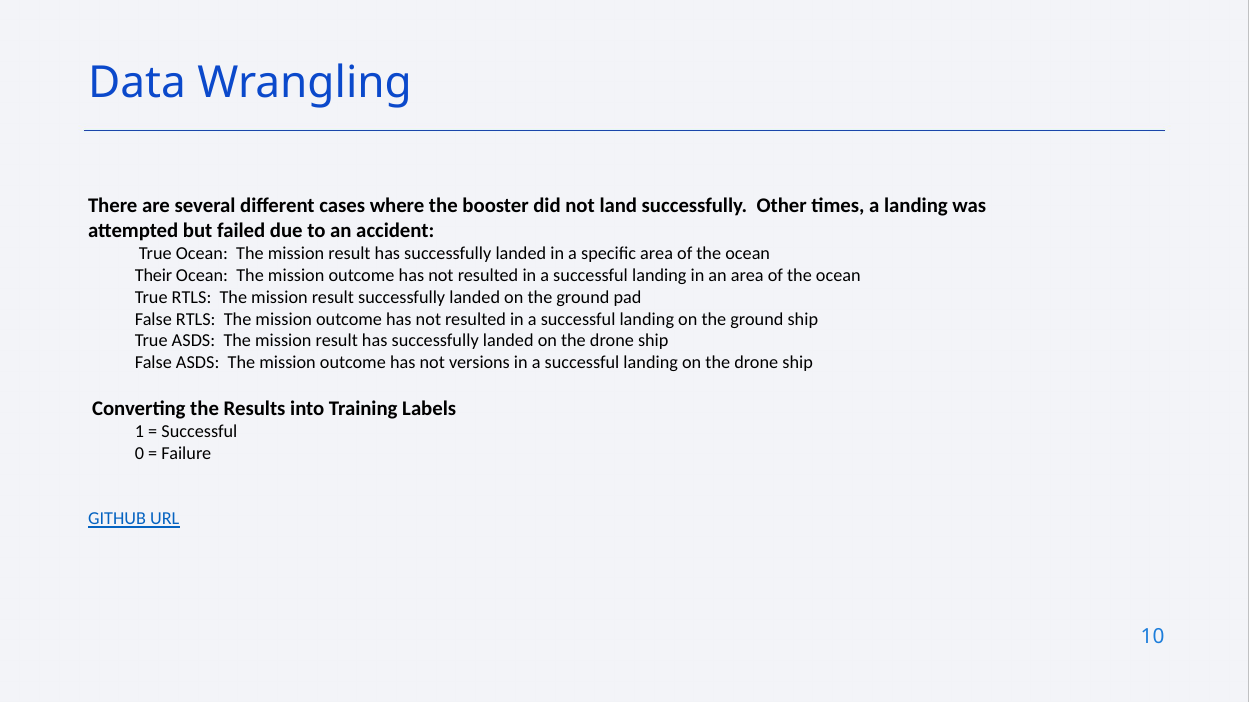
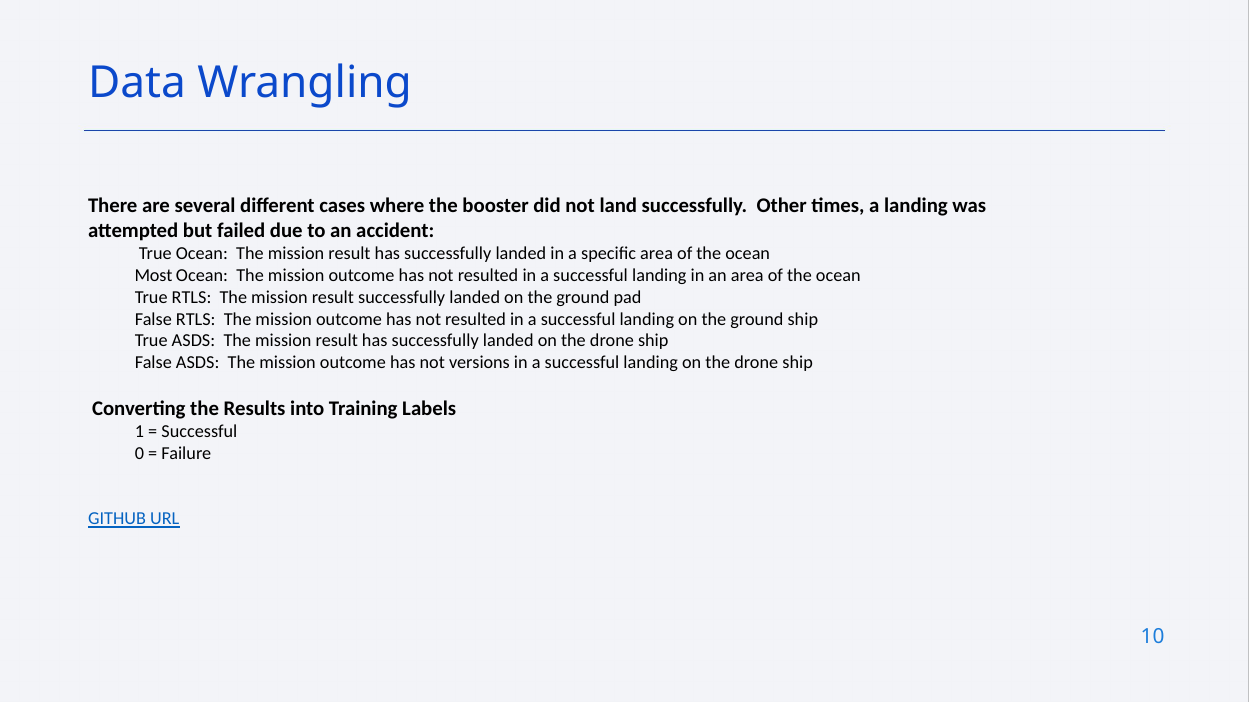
Their: Their -> Most
